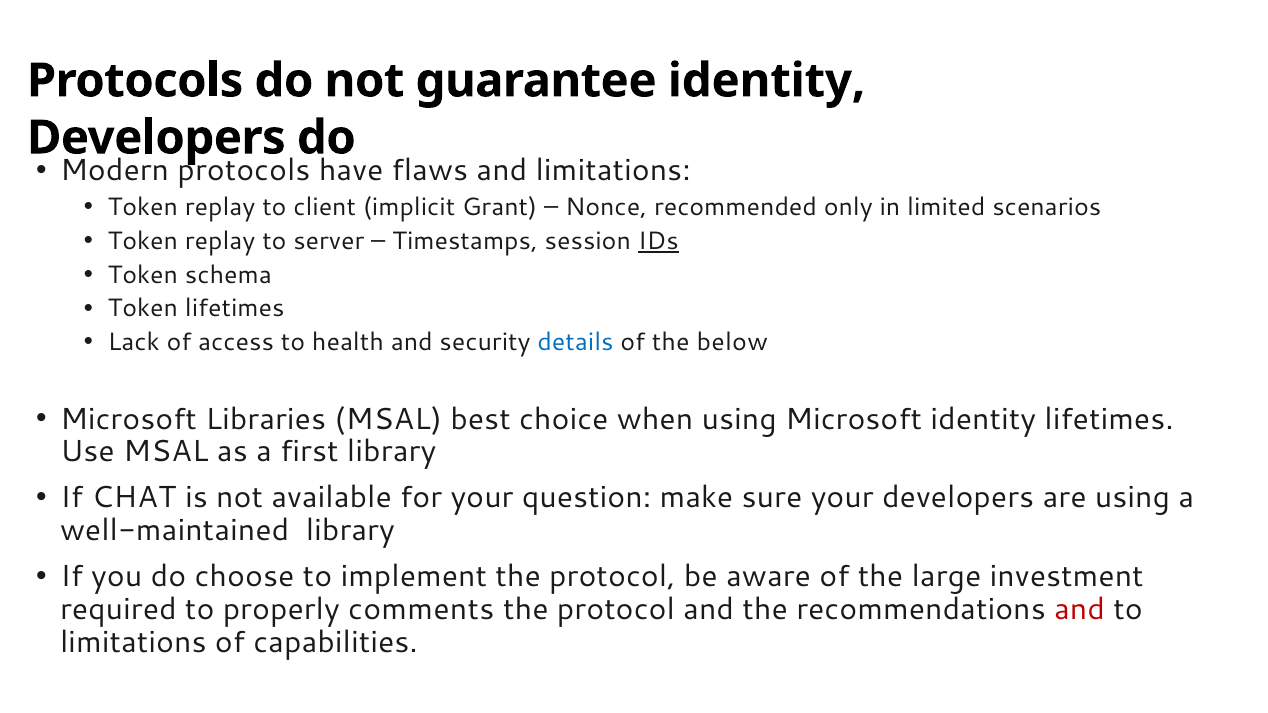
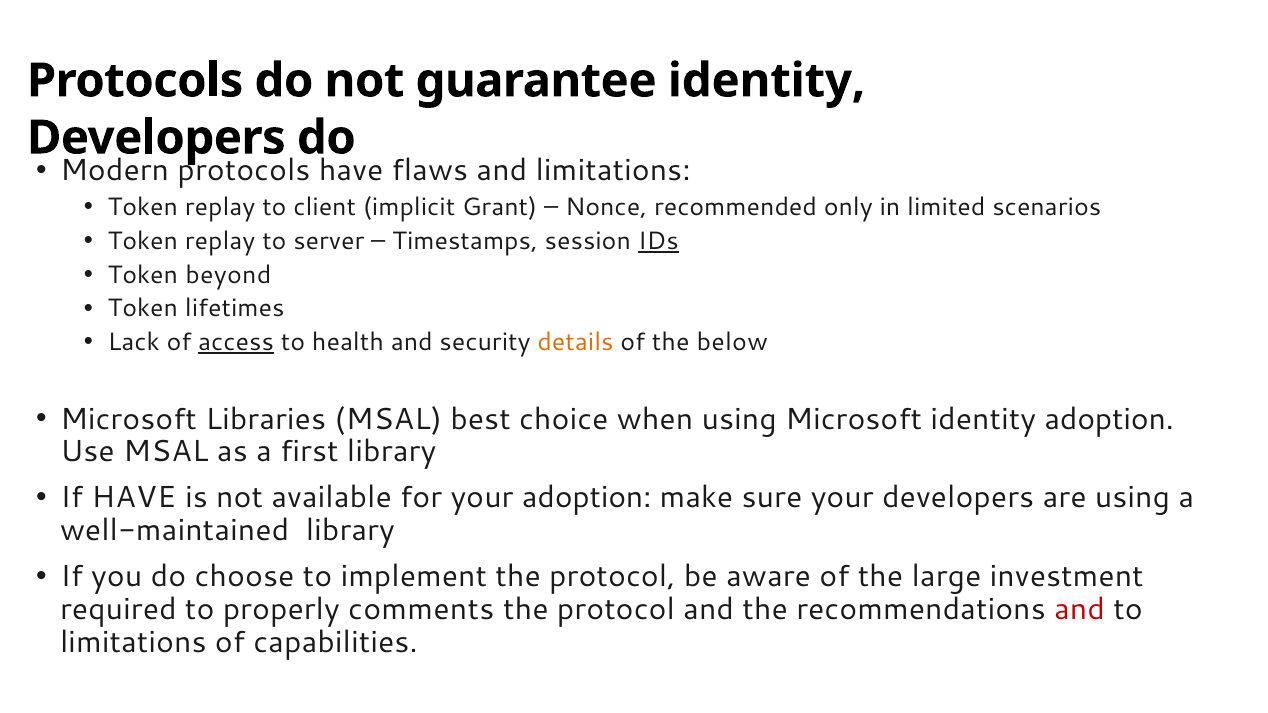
schema: schema -> beyond
access underline: none -> present
details colour: blue -> orange
identity lifetimes: lifetimes -> adoption
If CHAT: CHAT -> HAVE
your question: question -> adoption
